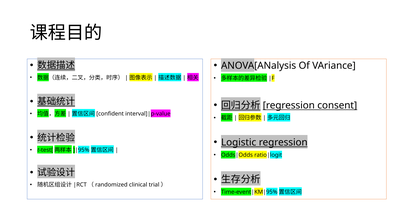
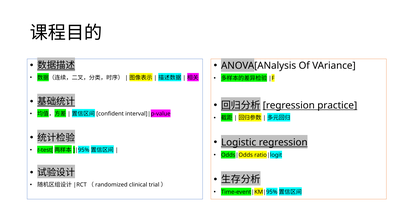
consent: consent -> practice
